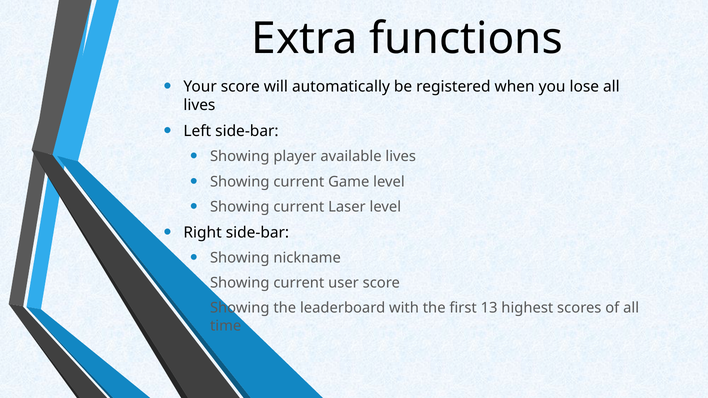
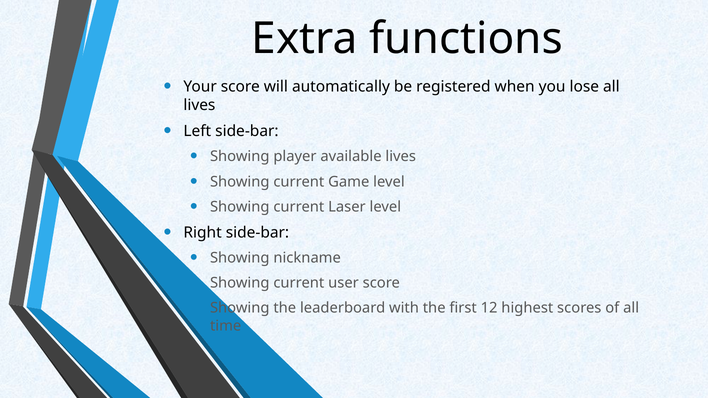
13: 13 -> 12
